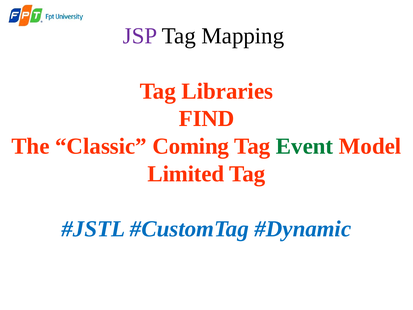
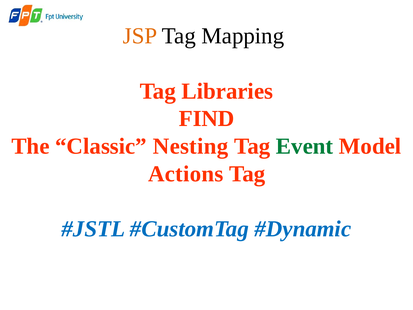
JSP colour: purple -> orange
Coming: Coming -> Nesting
Limited: Limited -> Actions
